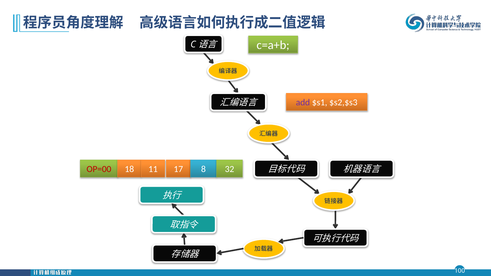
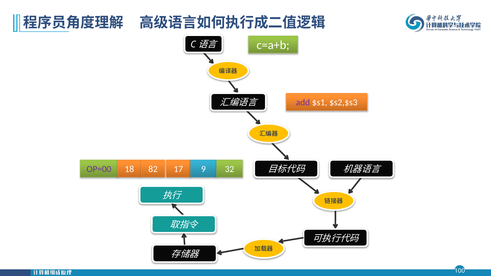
OP=00 colour: red -> purple
11: 11 -> 82
8: 8 -> 9
